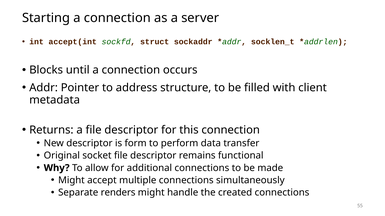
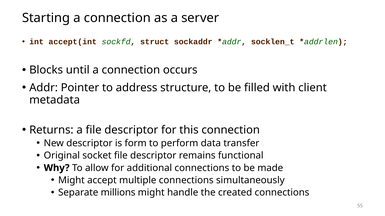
renders: renders -> millions
